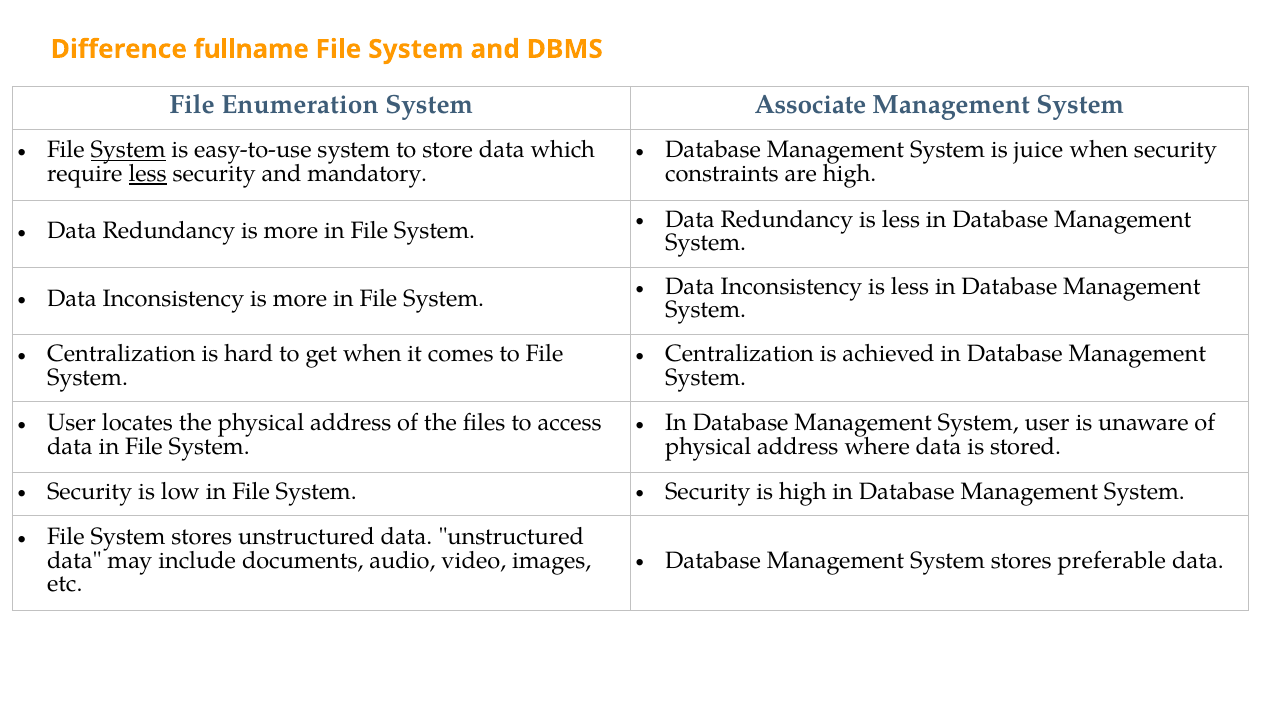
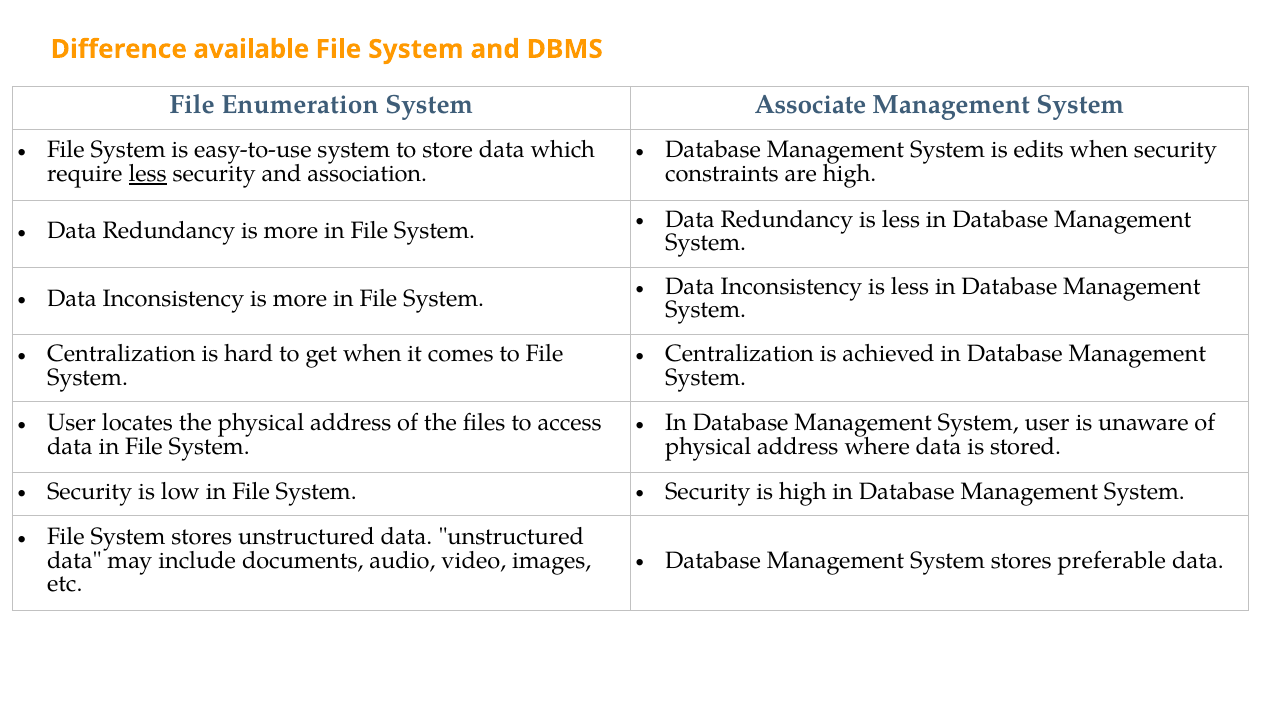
fullname: fullname -> available
System at (128, 150) underline: present -> none
juice: juice -> edits
mandatory: mandatory -> association
